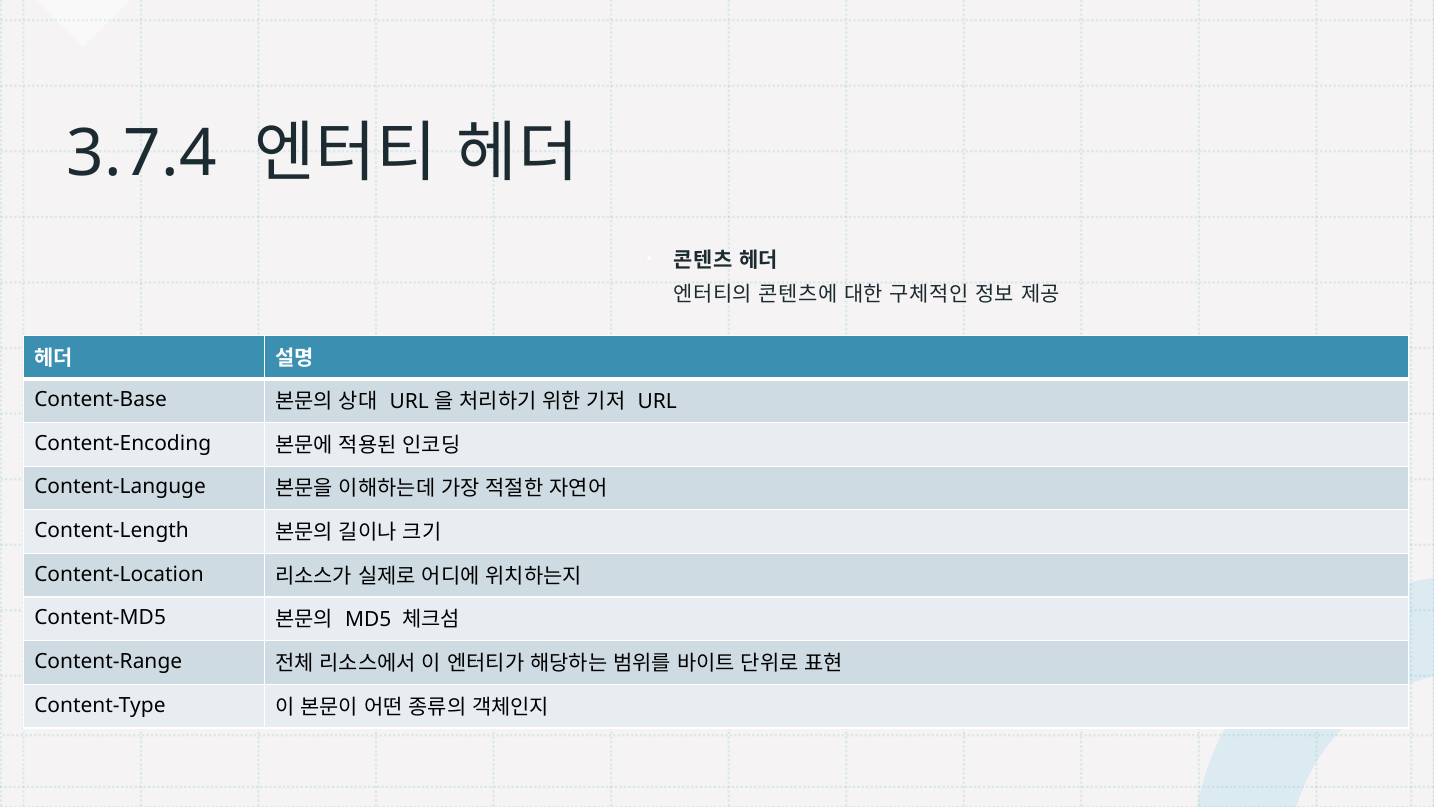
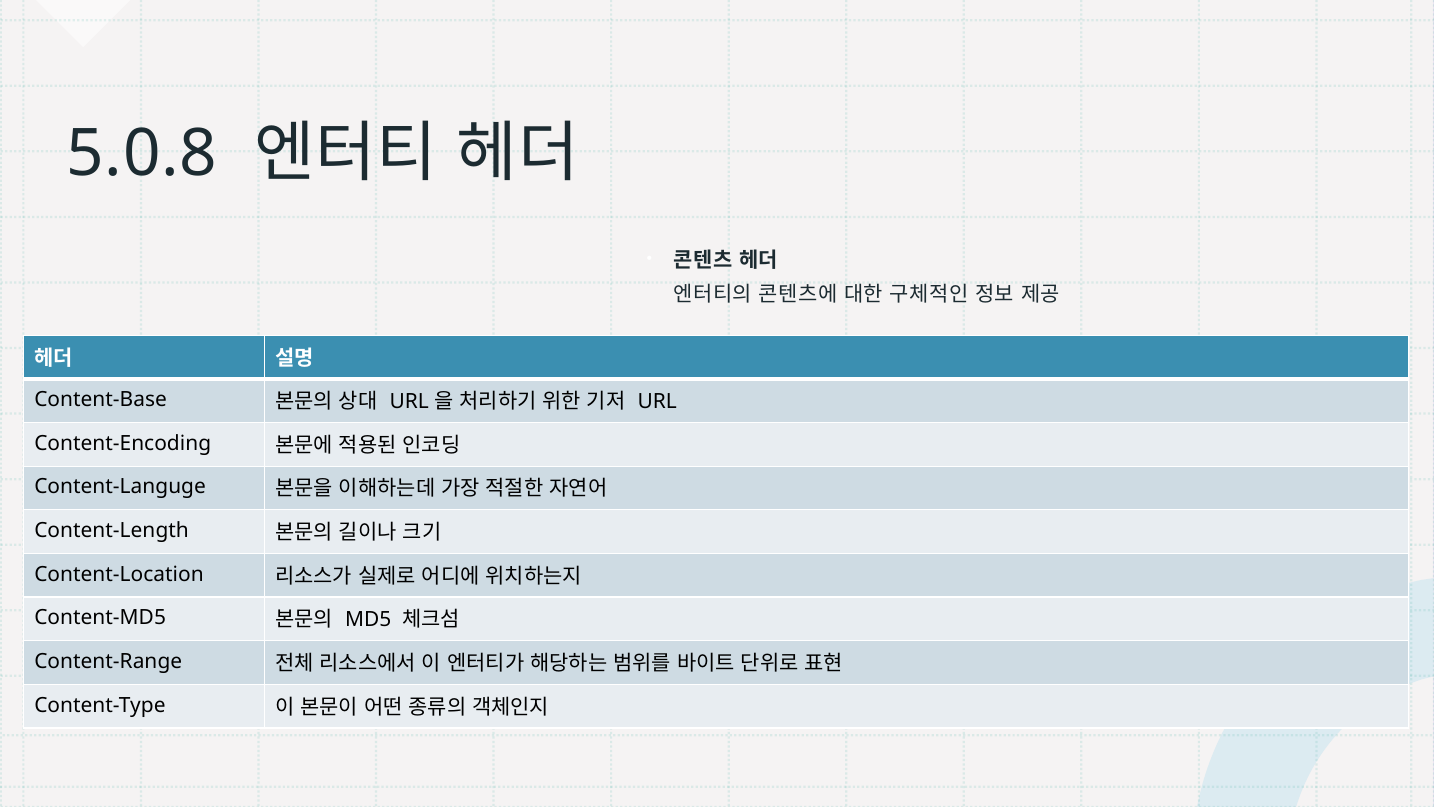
3.7.4: 3.7.4 -> 5.0.8
